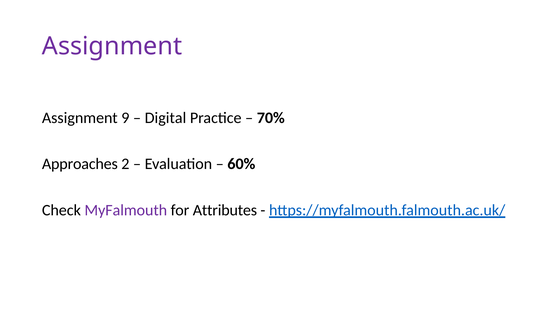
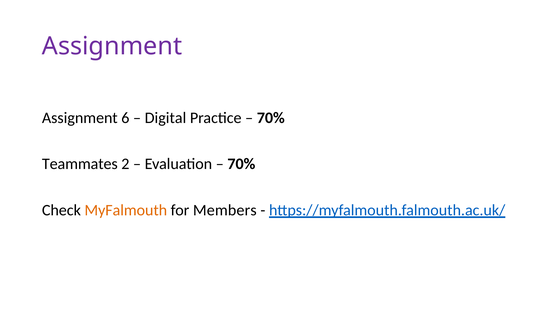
9: 9 -> 6
Approaches: Approaches -> Teammates
60% at (241, 164): 60% -> 70%
MyFalmouth colour: purple -> orange
Attributes: Attributes -> Members
